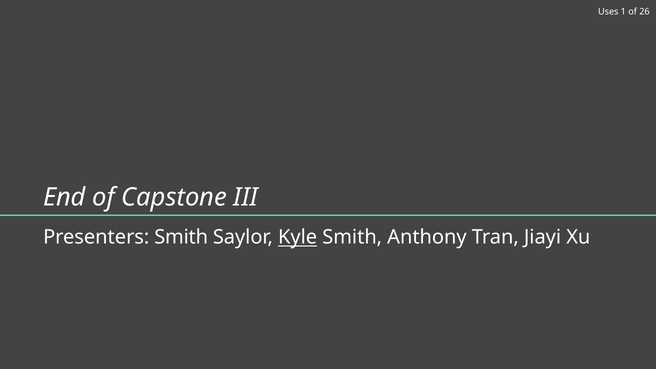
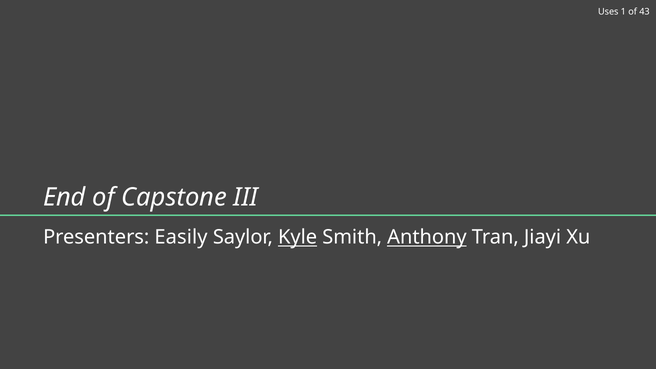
26: 26 -> 43
Presenters Smith: Smith -> Easily
Anthony underline: none -> present
